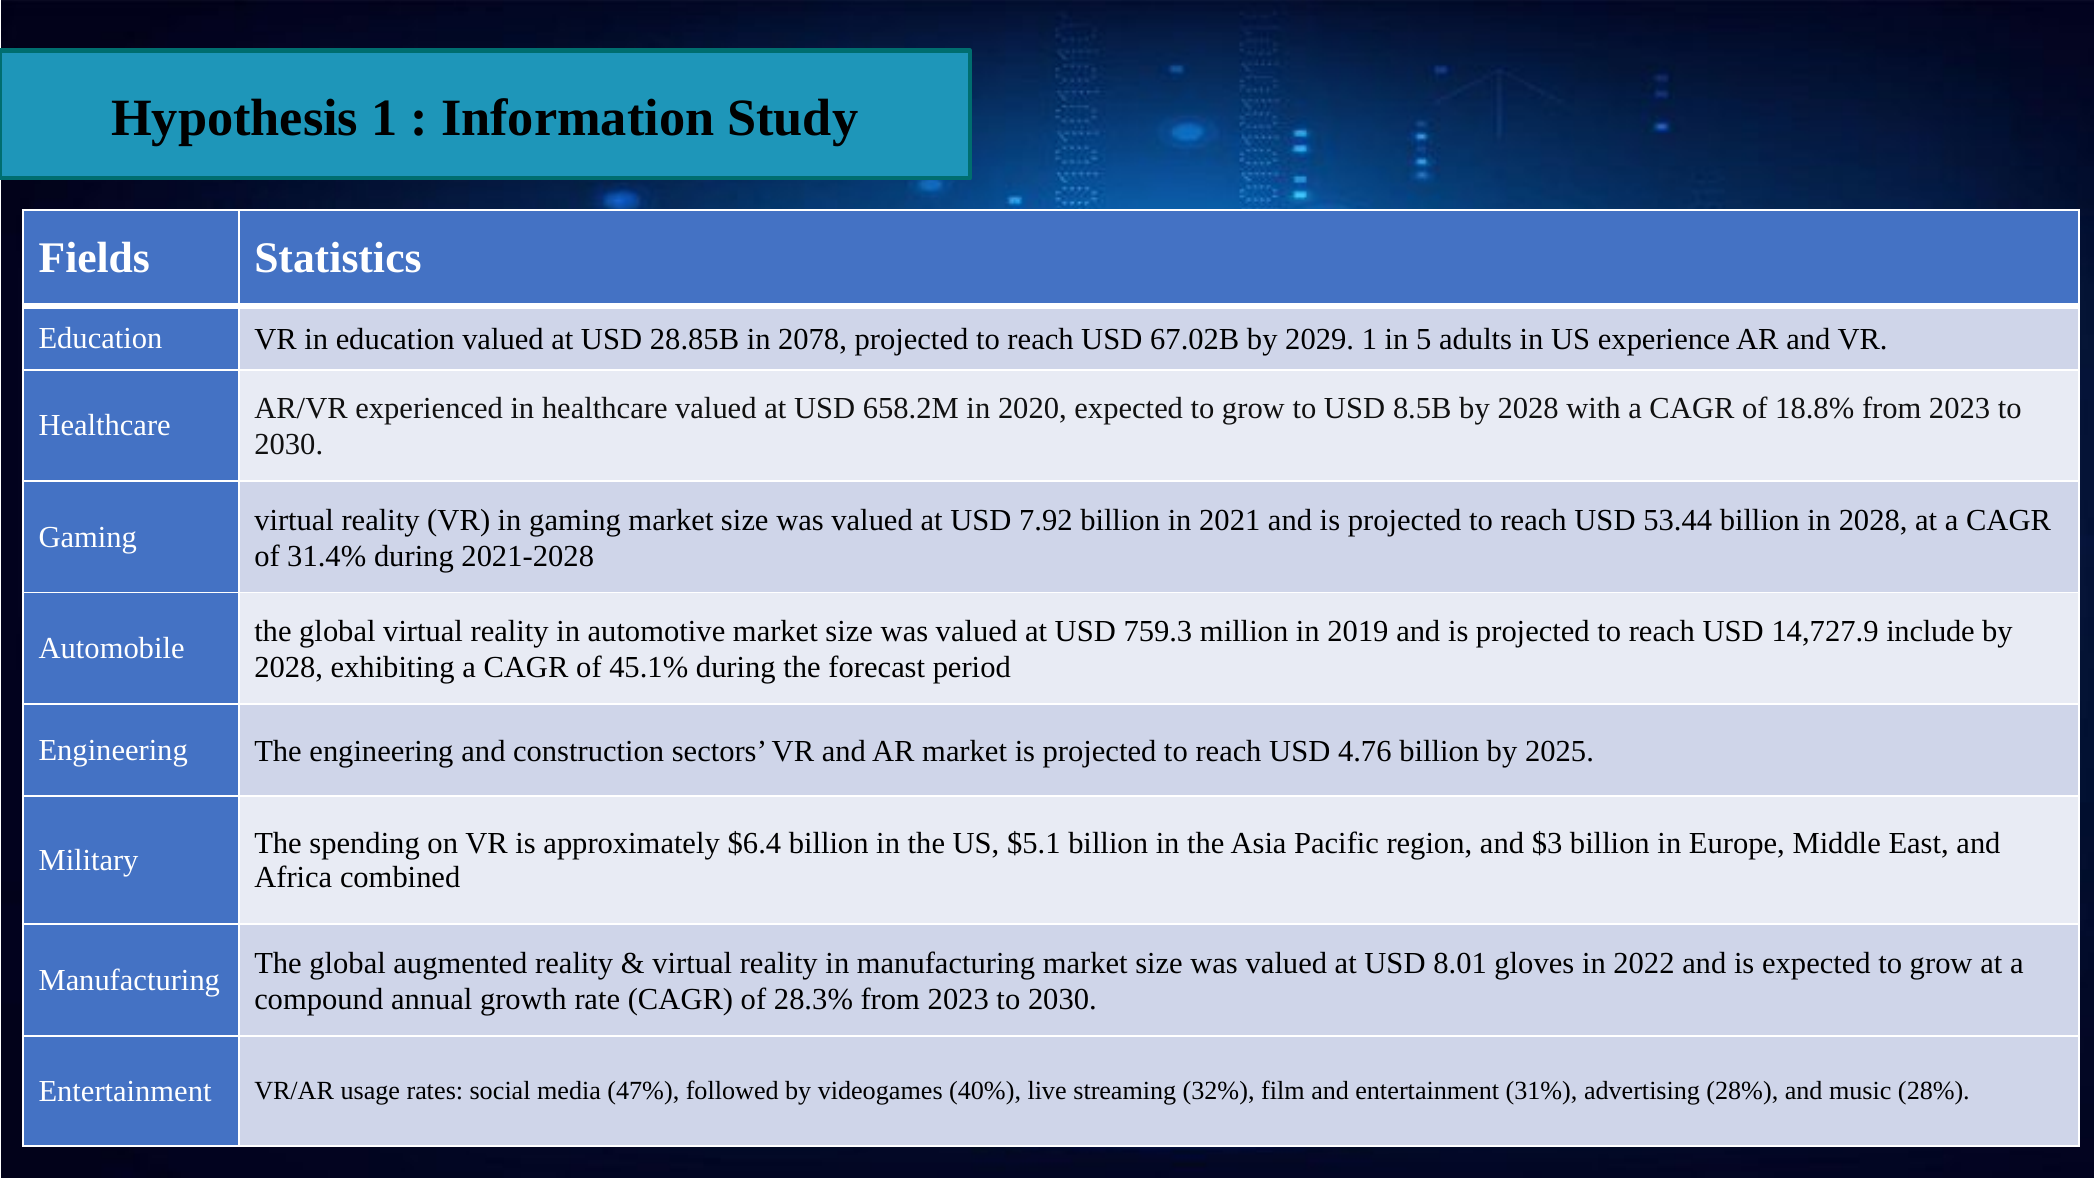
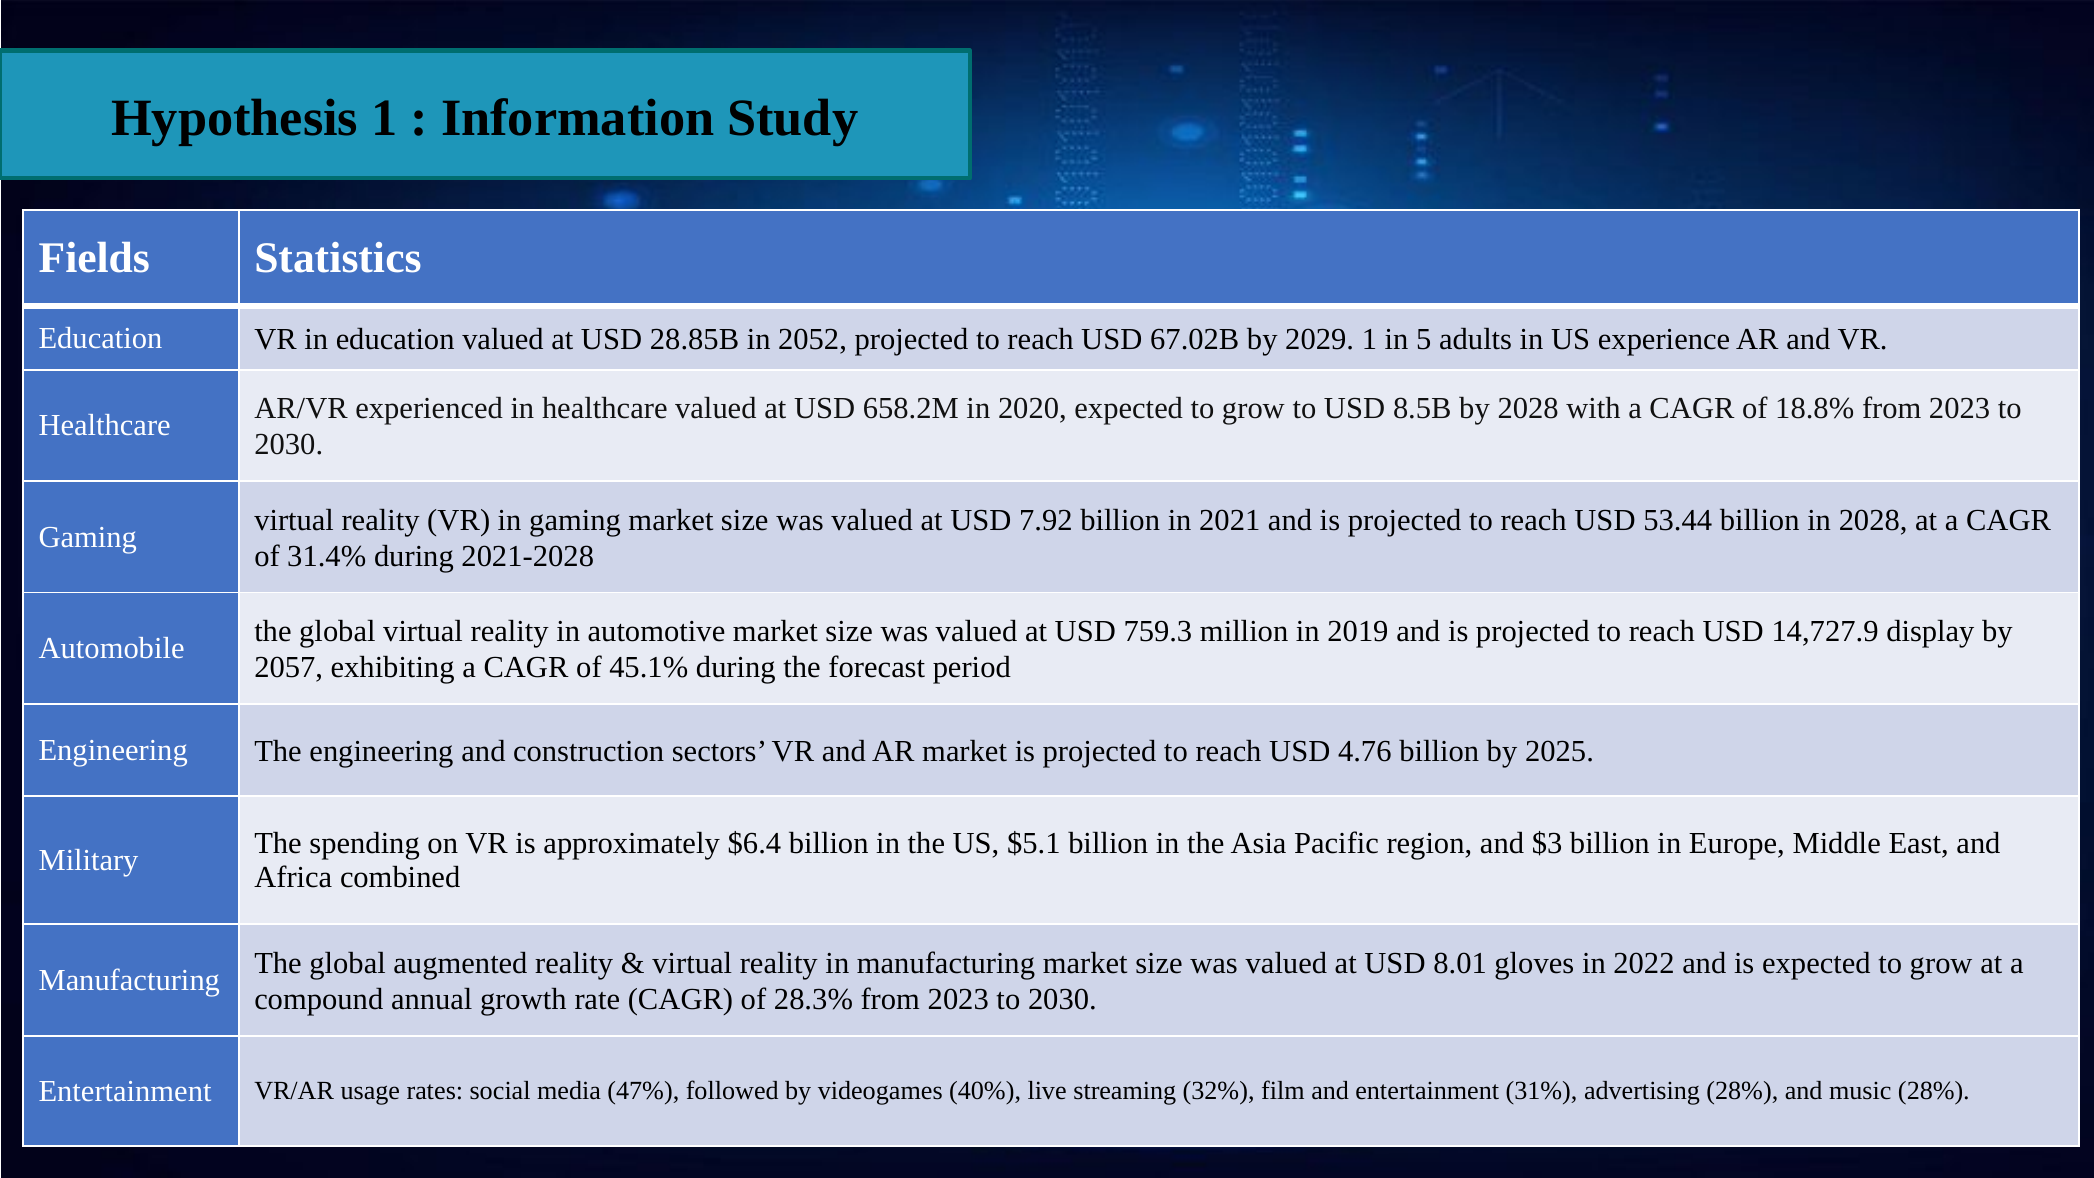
2078: 2078 -> 2052
include: include -> display
2028 at (289, 668): 2028 -> 2057
